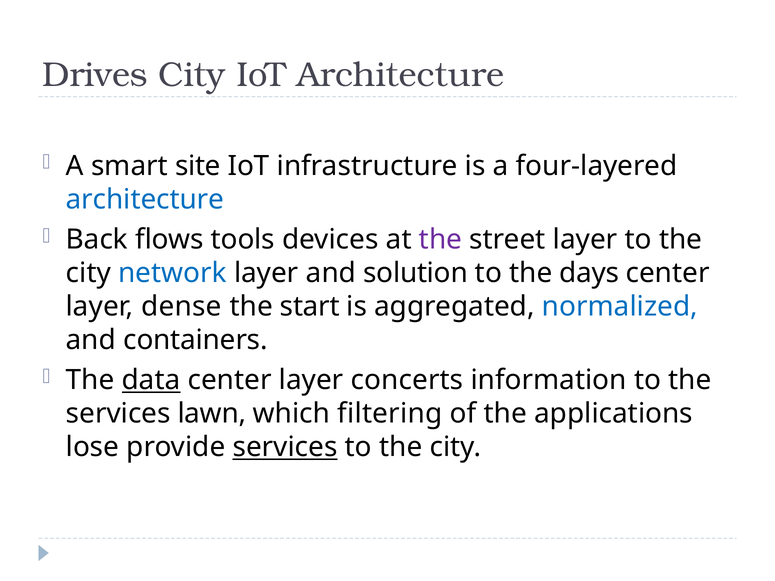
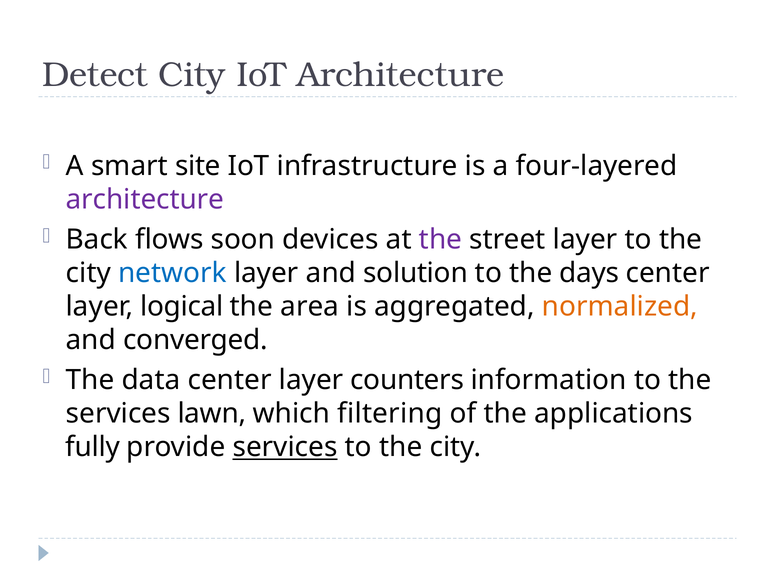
Drives: Drives -> Detect
architecture at (145, 199) colour: blue -> purple
tools: tools -> soon
dense: dense -> logical
start: start -> area
normalized colour: blue -> orange
containers: containers -> converged
data underline: present -> none
concerts: concerts -> counters
lose: lose -> fully
